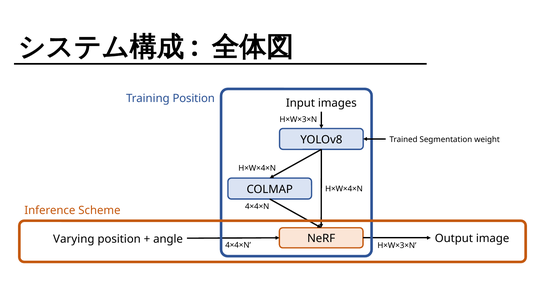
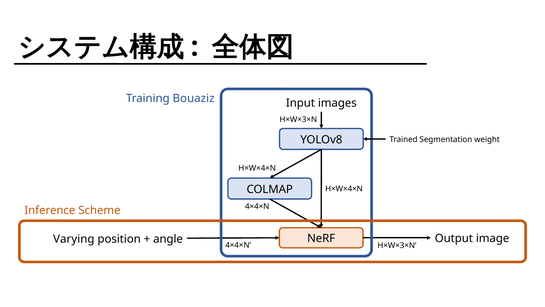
Training Position: Position -> Bouaziz
